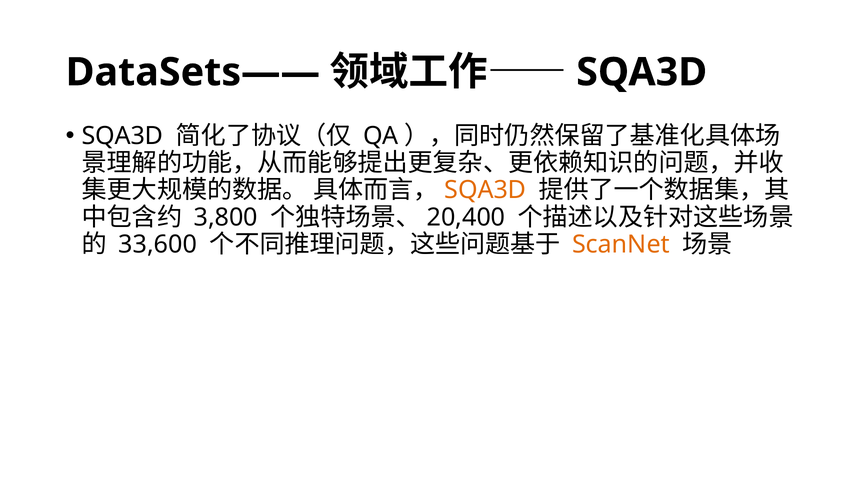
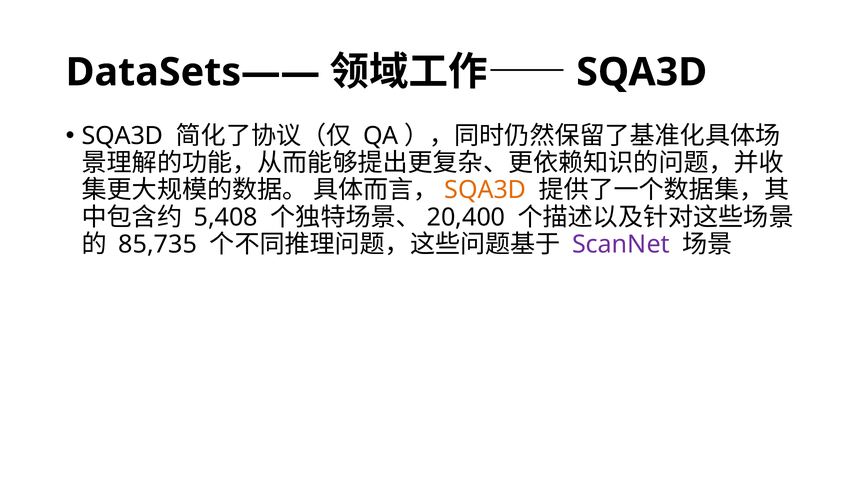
3,800: 3,800 -> 5,408
33,600: 33,600 -> 85,735
ScanNet colour: orange -> purple
